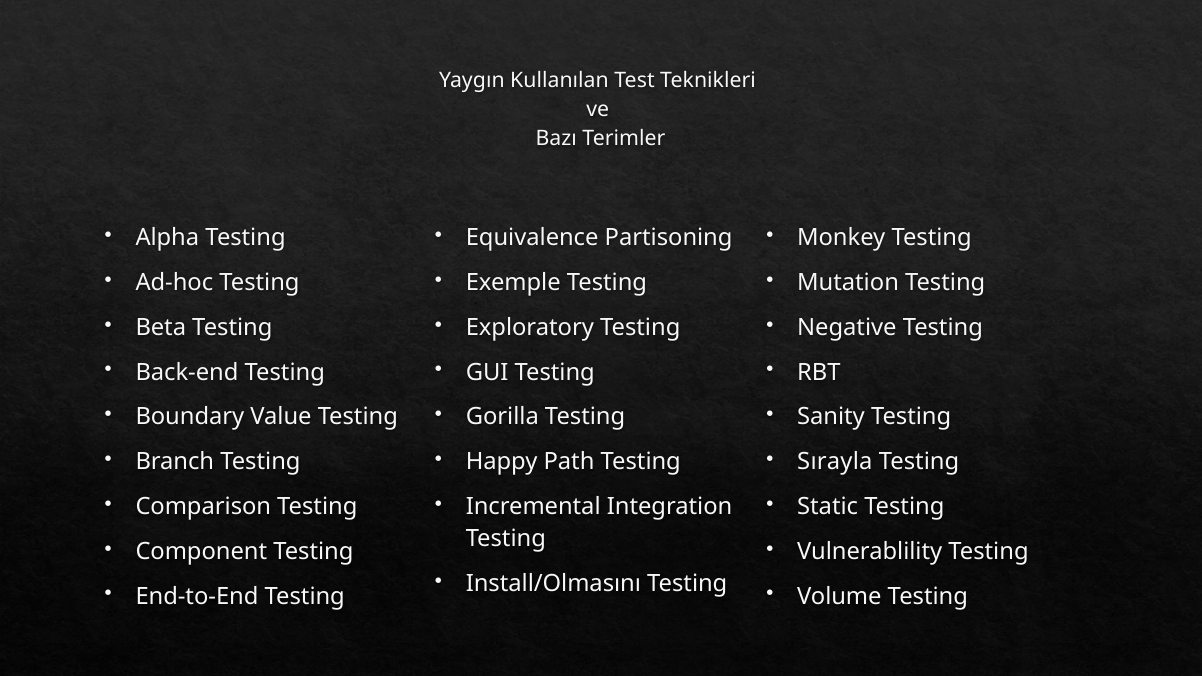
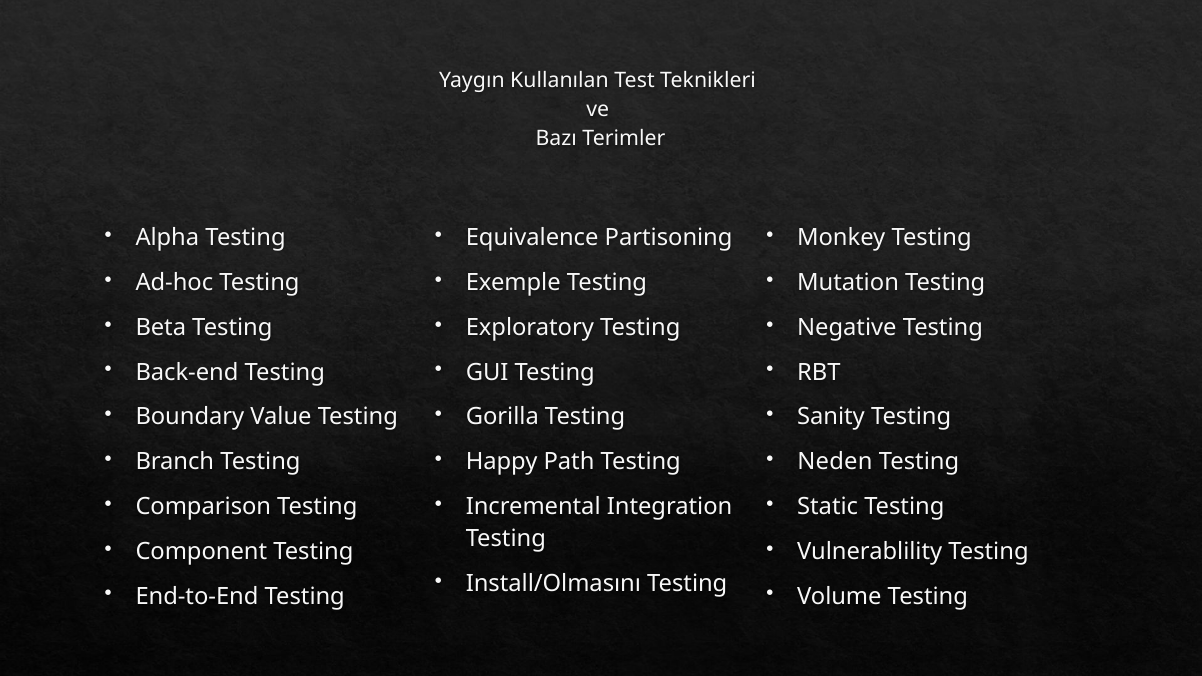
Sırayla: Sırayla -> Neden
